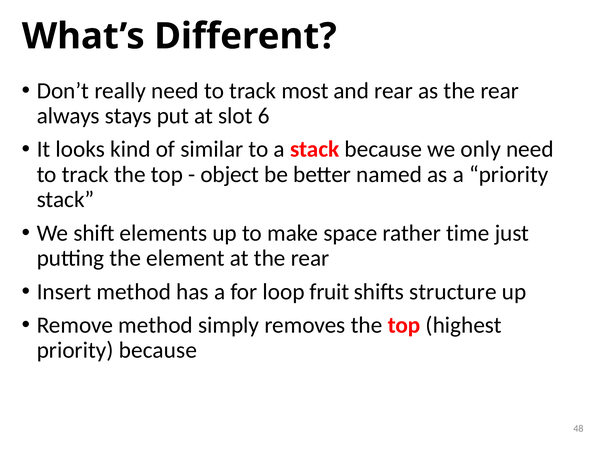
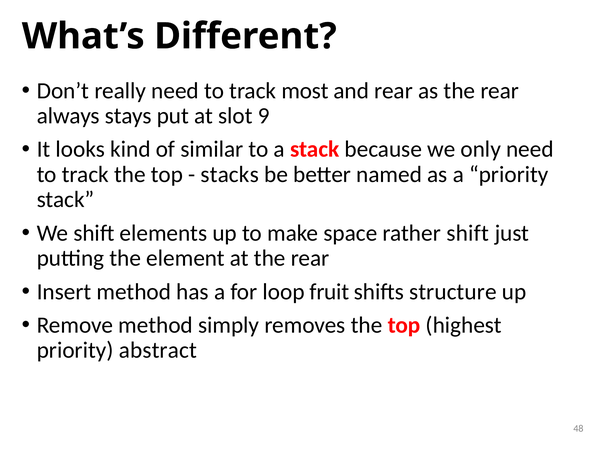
6: 6 -> 9
object: object -> stacks
rather time: time -> shift
priority because: because -> abstract
